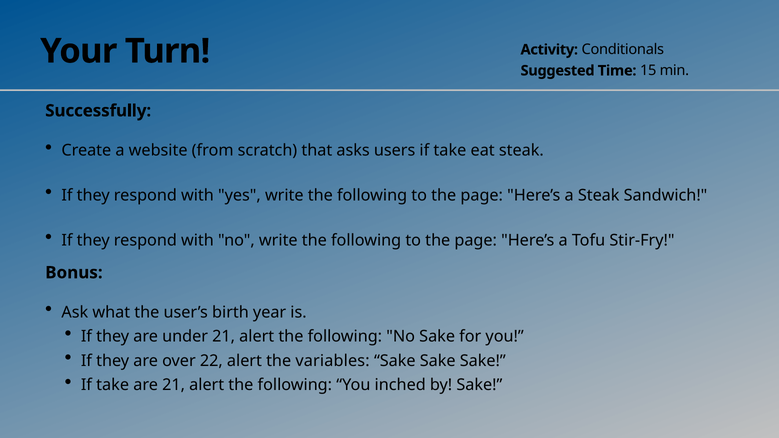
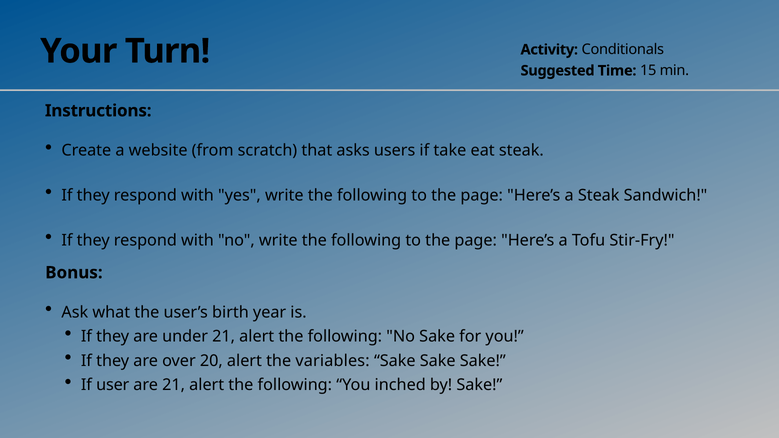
Successfully: Successfully -> Instructions
22: 22 -> 20
take at (113, 385): take -> user
